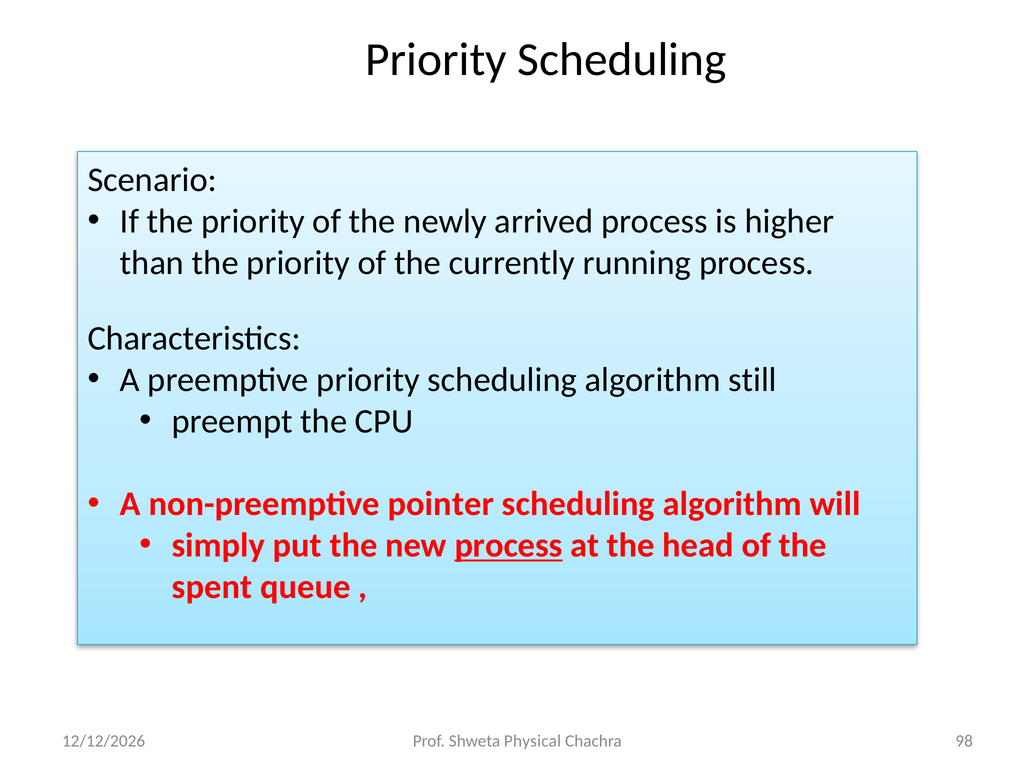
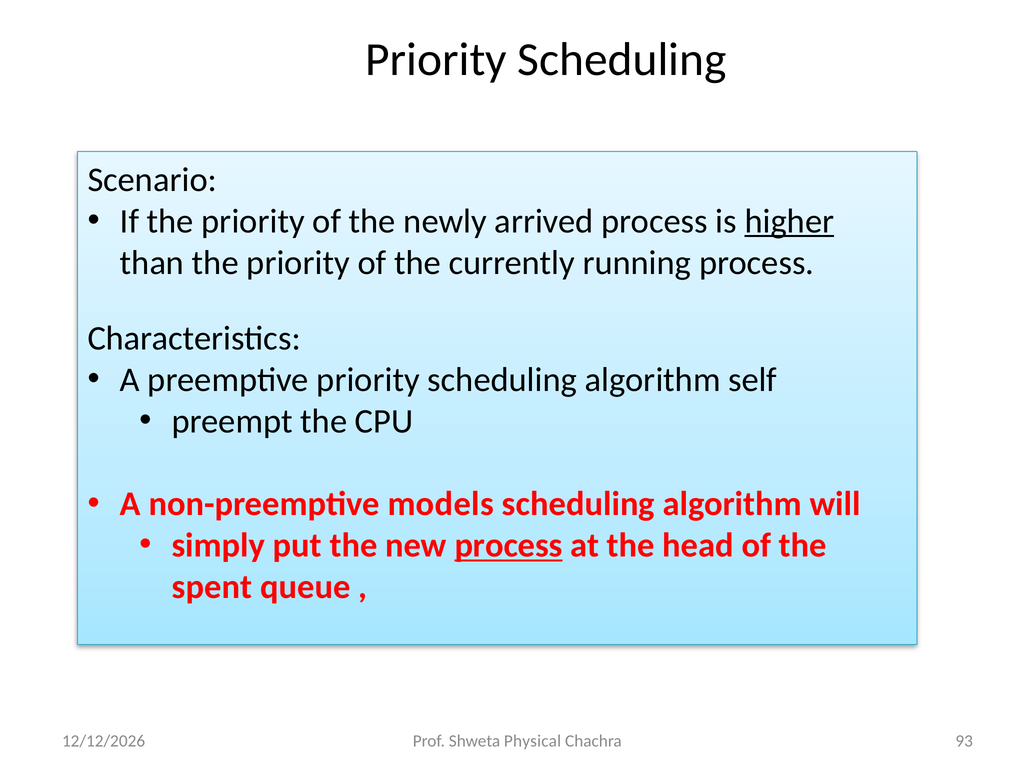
higher underline: none -> present
still: still -> self
pointer: pointer -> models
98: 98 -> 93
